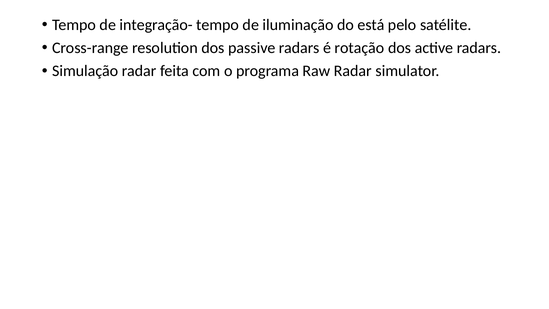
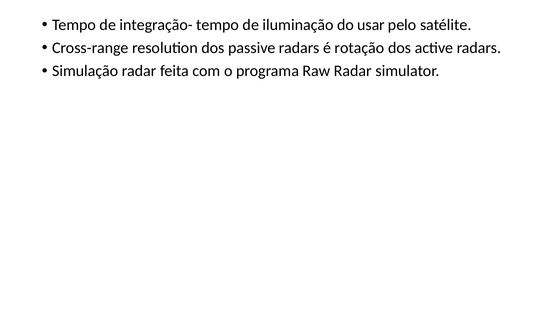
está: está -> usar
